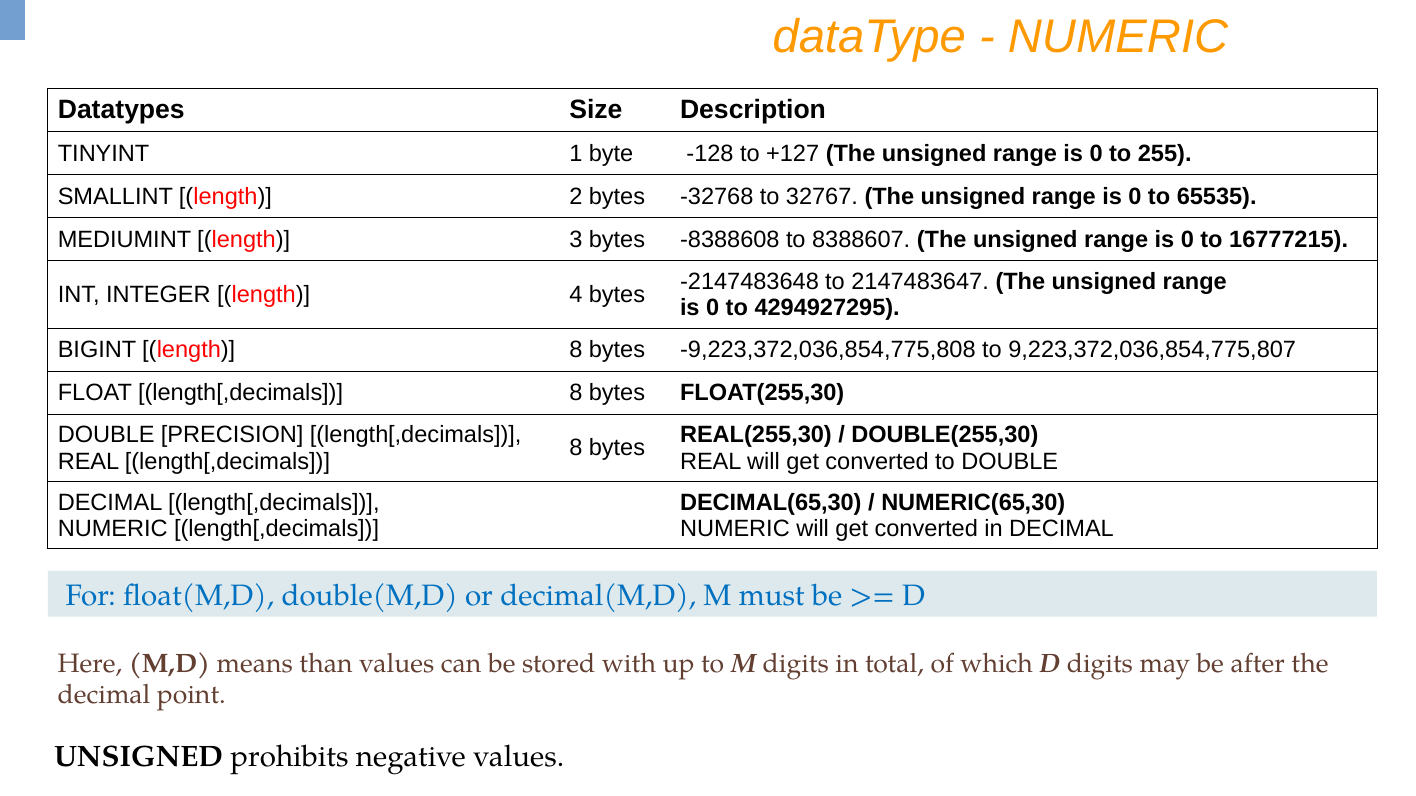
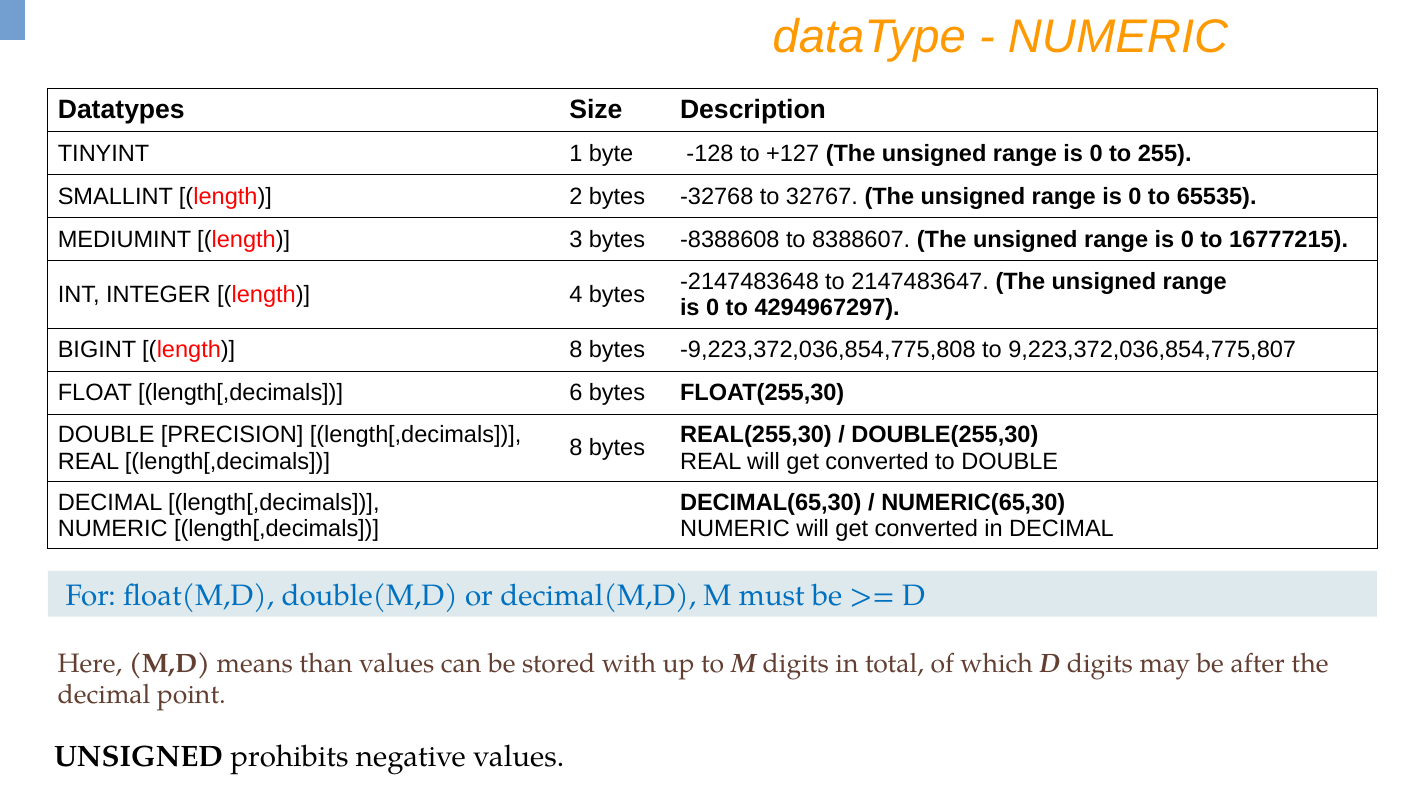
4294927295: 4294927295 -> 4294967297
FLOAT length[,decimals 8: 8 -> 6
